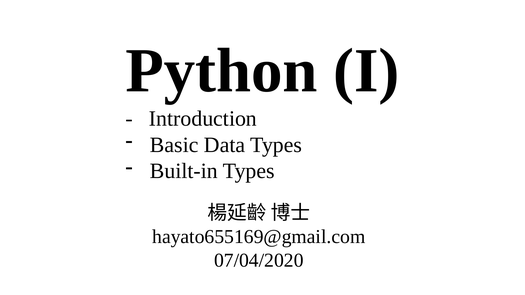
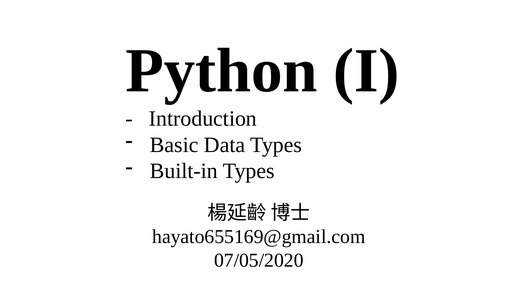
07/04/2020: 07/04/2020 -> 07/05/2020
